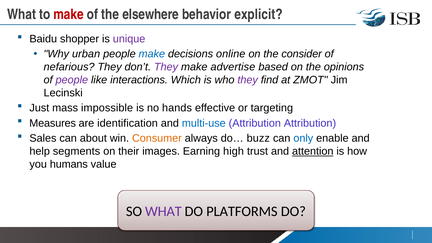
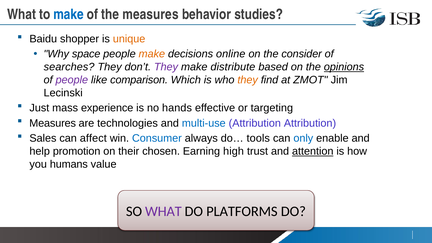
make at (69, 14) colour: red -> blue
the elsewhere: elsewhere -> measures
explicit: explicit -> studies
unique colour: purple -> orange
urban: urban -> space
make at (152, 54) colour: blue -> orange
nefarious: nefarious -> searches
advertise: advertise -> distribute
opinions underline: none -> present
interactions: interactions -> comparison
they at (248, 80) colour: purple -> orange
impossible: impossible -> experience
identification: identification -> technologies
about: about -> affect
Consumer colour: orange -> blue
buzz: buzz -> tools
segments: segments -> promotion
images: images -> chosen
